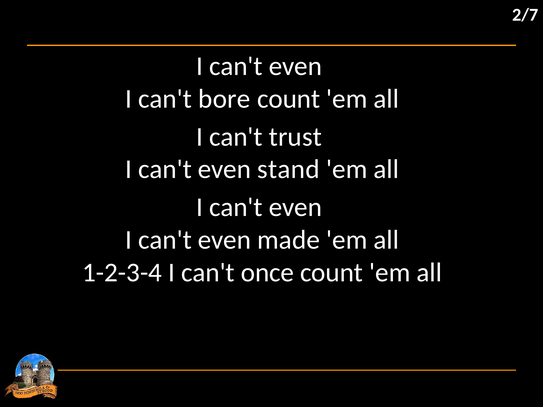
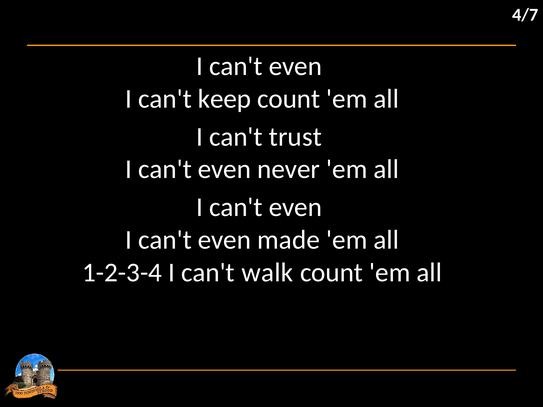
2/7: 2/7 -> 4/7
bore: bore -> keep
stand: stand -> never
once: once -> walk
